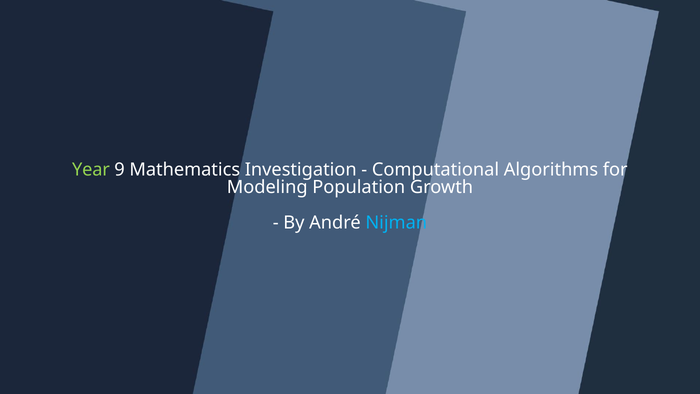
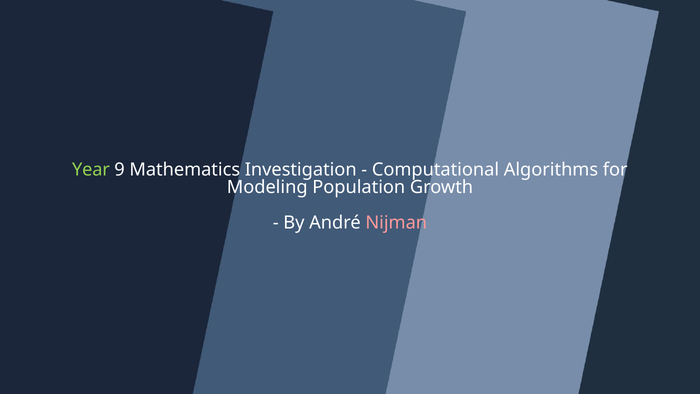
Nijman colour: light blue -> pink
